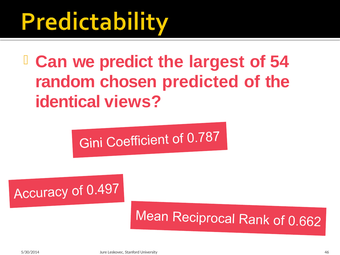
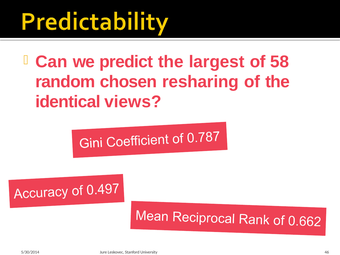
54: 54 -> 58
predicted: predicted -> resharing
